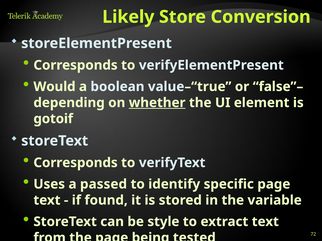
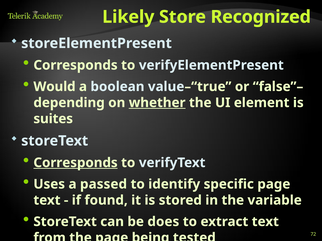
Conversion: Conversion -> Recognized
gotoif: gotoif -> suites
Corresponds at (76, 163) underline: none -> present
style: style -> does
